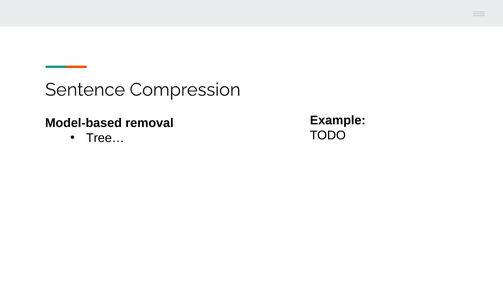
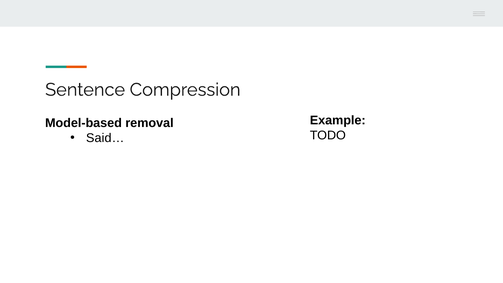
Tree…: Tree… -> Said…
